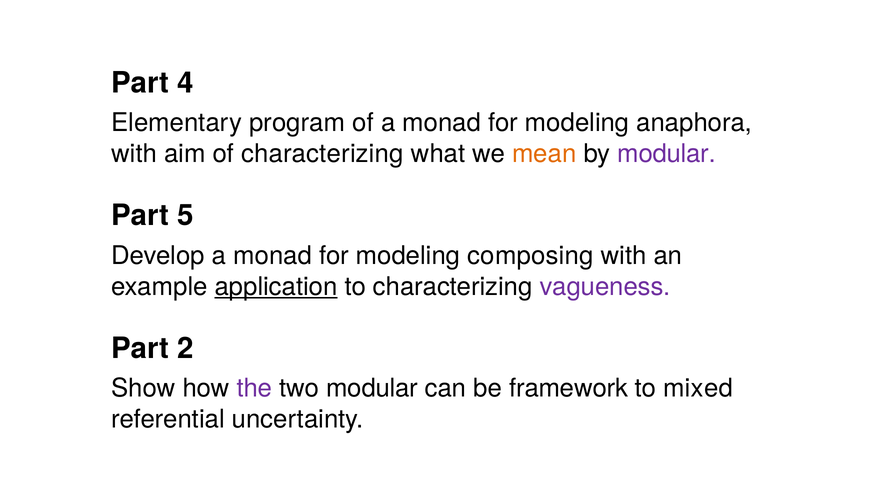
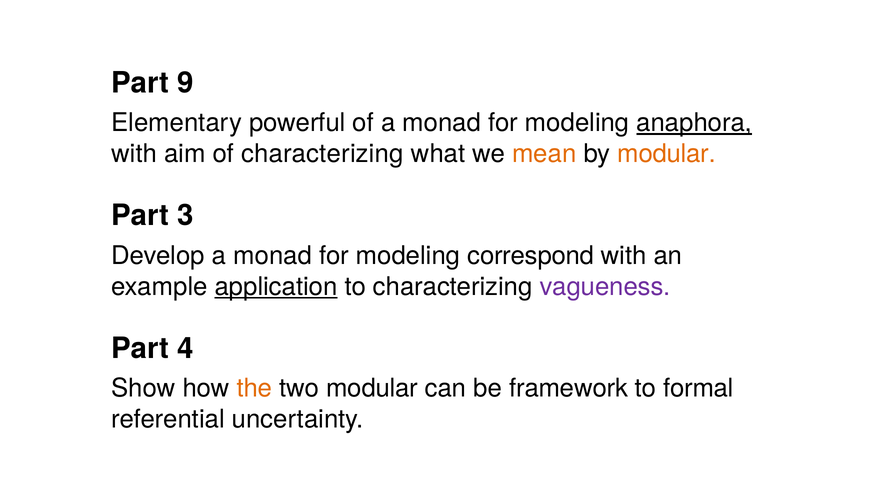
4: 4 -> 9
program: program -> powerful
anaphora underline: none -> present
modular at (667, 154) colour: purple -> orange
5: 5 -> 3
composing: composing -> correspond
2: 2 -> 4
the colour: purple -> orange
mixed: mixed -> formal
